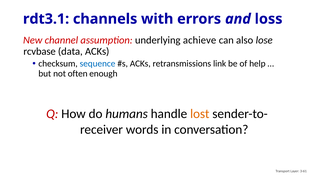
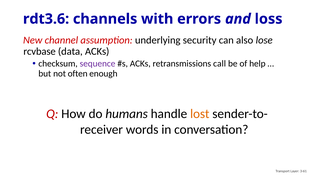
rdt3.1: rdt3.1 -> rdt3.6
achieve: achieve -> security
sequence colour: blue -> purple
link: link -> call
